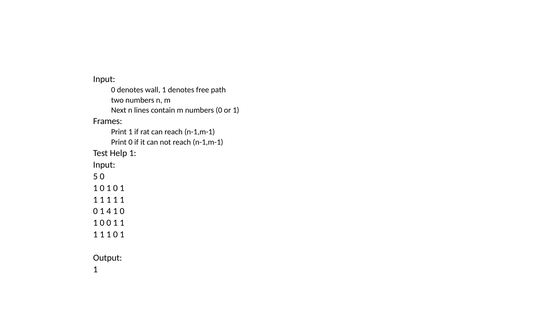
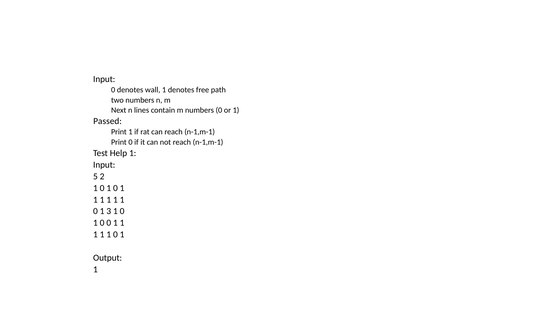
Frames: Frames -> Passed
5 0: 0 -> 2
4: 4 -> 3
